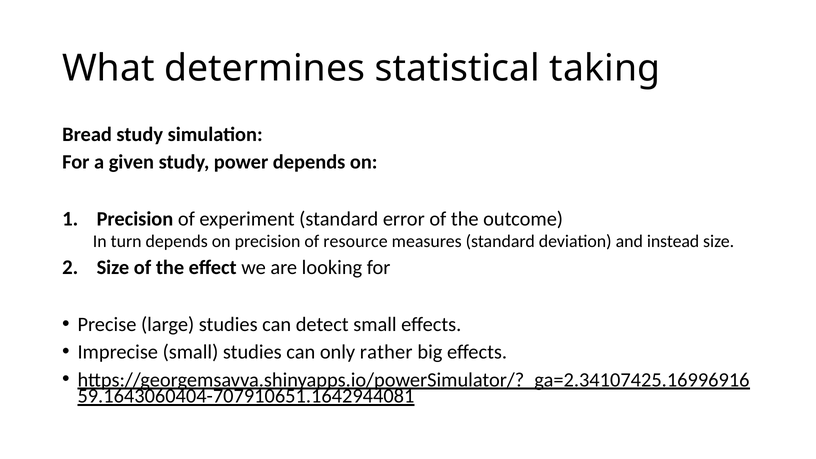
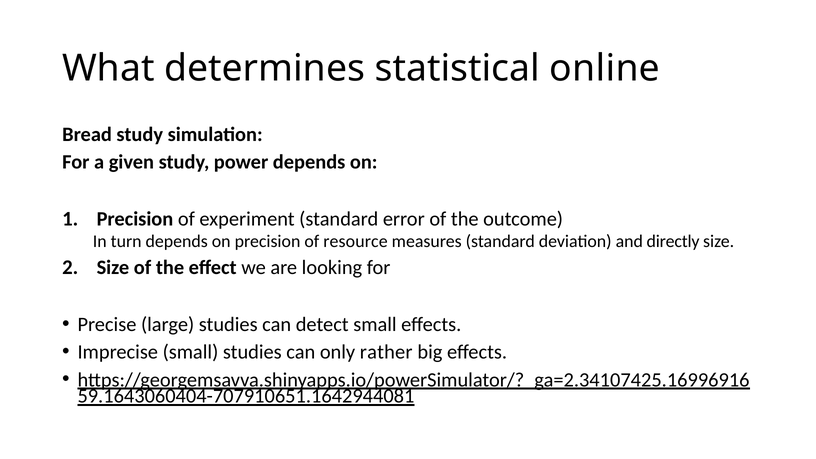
taking: taking -> online
instead: instead -> directly
